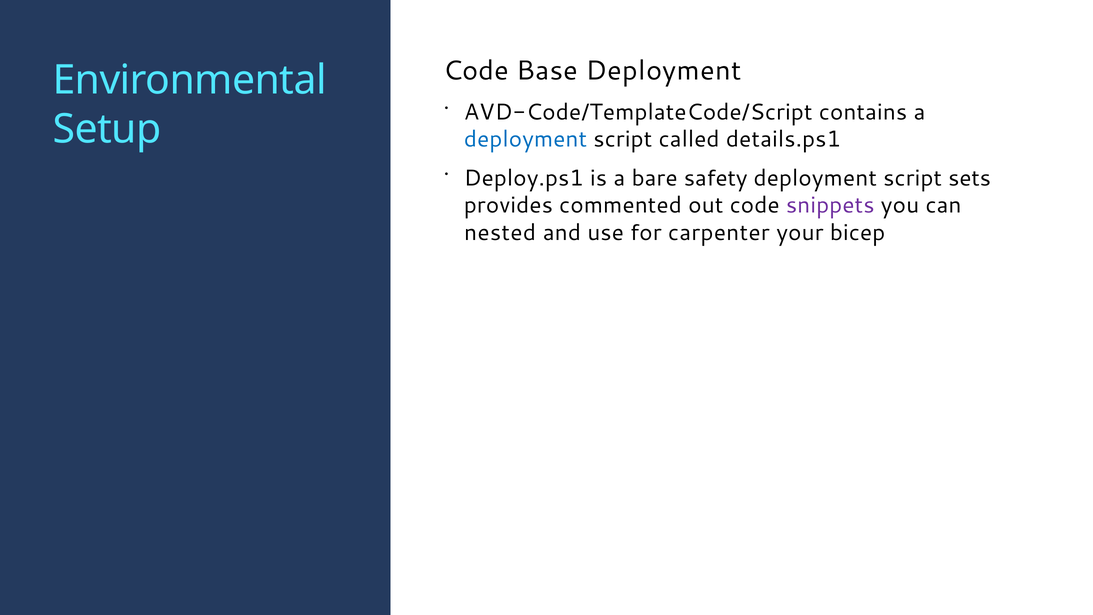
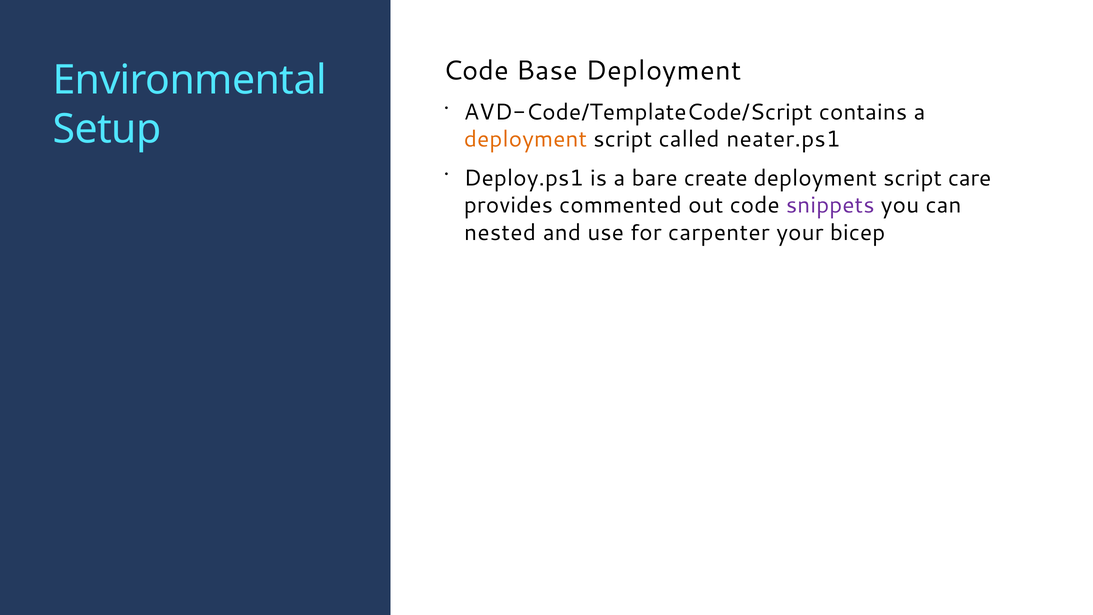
deployment at (525, 139) colour: blue -> orange
details.ps1: details.ps1 -> neater.ps1
safety: safety -> create
sets: sets -> care
